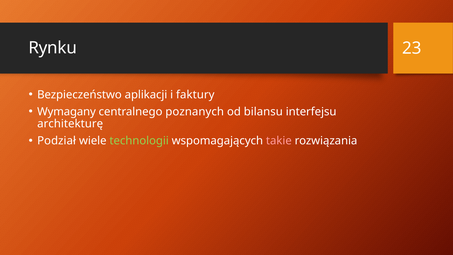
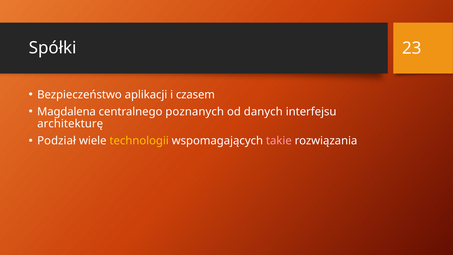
Rynku: Rynku -> Spółki
faktury: faktury -> czasem
Wymagany: Wymagany -> Magdalena
bilansu: bilansu -> danych
technologii colour: light green -> yellow
